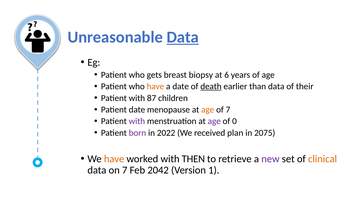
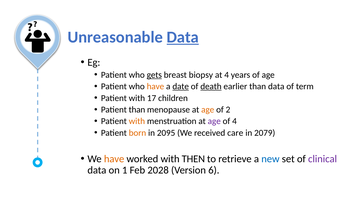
gets underline: none -> present
at 6: 6 -> 4
date at (181, 86) underline: none -> present
their: their -> term
87: 87 -> 17
Patient date: date -> than
of 7: 7 -> 2
with at (137, 121) colour: purple -> orange
of 0: 0 -> 4
born colour: purple -> orange
2022: 2022 -> 2095
plan: plan -> care
2075: 2075 -> 2079
new colour: purple -> blue
clinical colour: orange -> purple
on 7: 7 -> 1
2042: 2042 -> 2028
1: 1 -> 6
